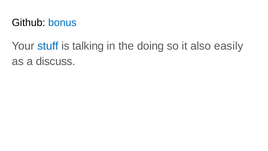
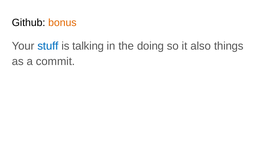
bonus colour: blue -> orange
easily: easily -> things
discuss: discuss -> commit
